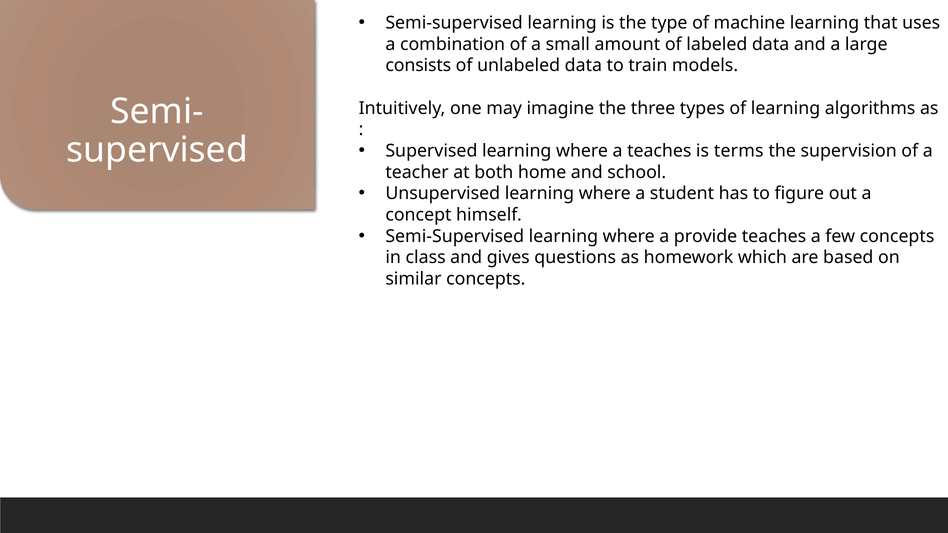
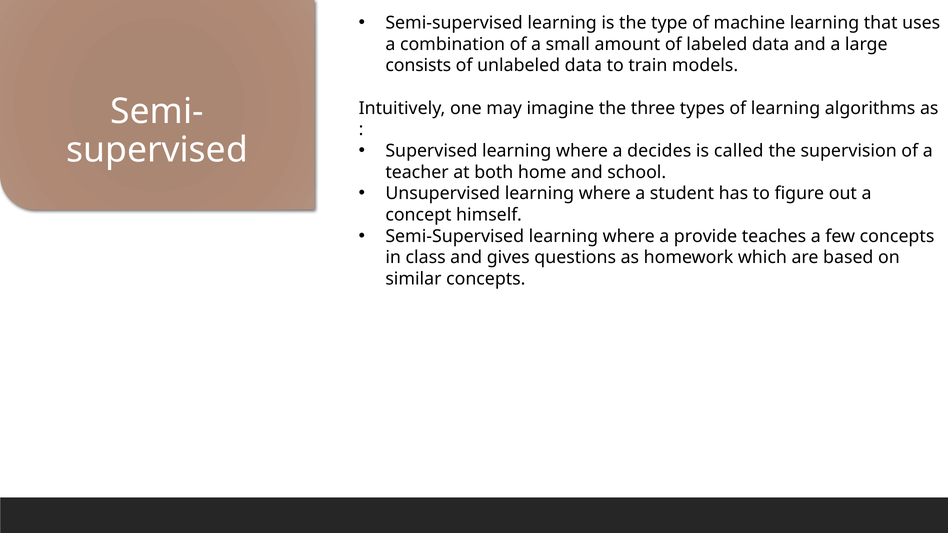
a teaches: teaches -> decides
terms: terms -> called
